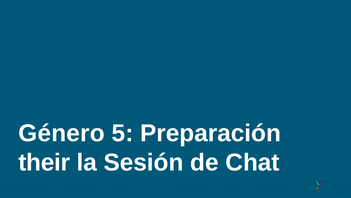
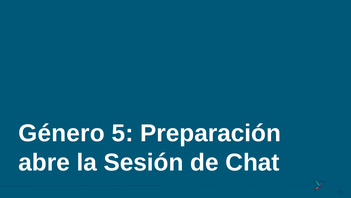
their: their -> abre
